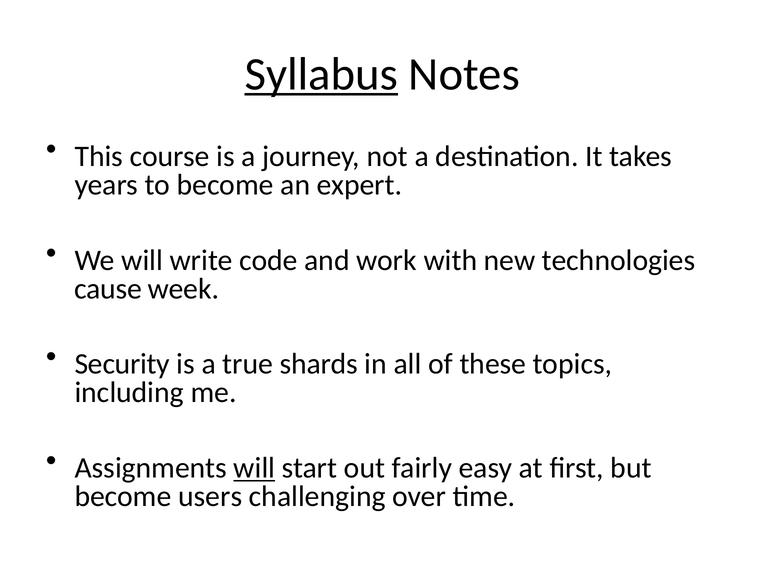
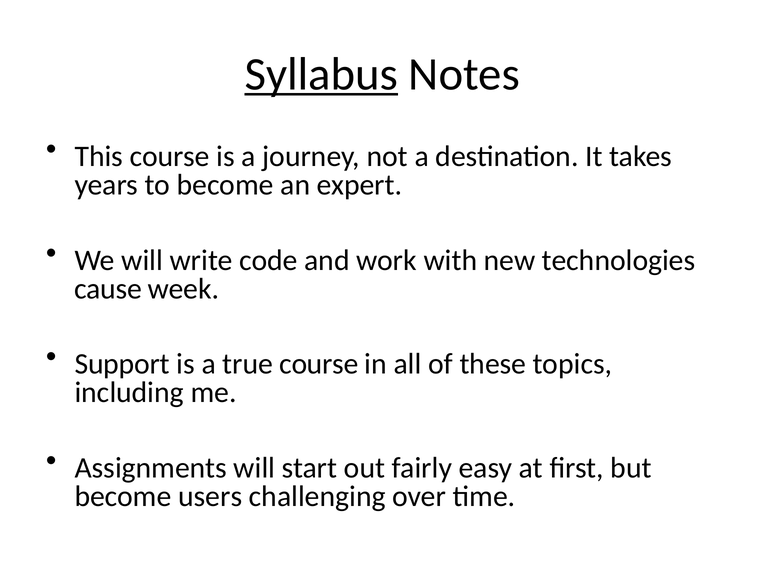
Security: Security -> Support
true shards: shards -> course
will at (254, 468) underline: present -> none
